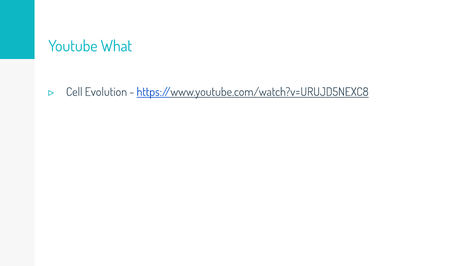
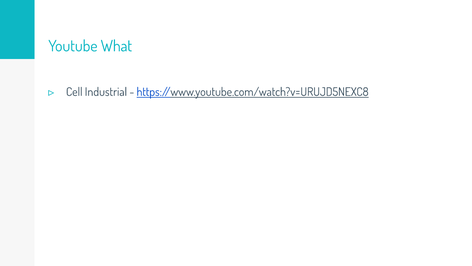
Evolution: Evolution -> Industrial
